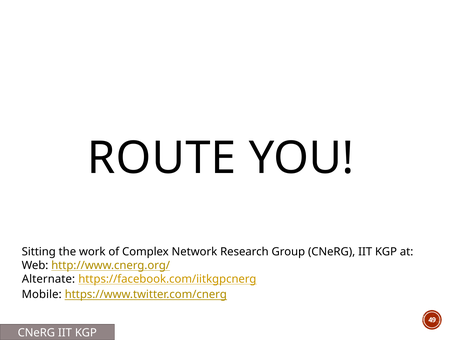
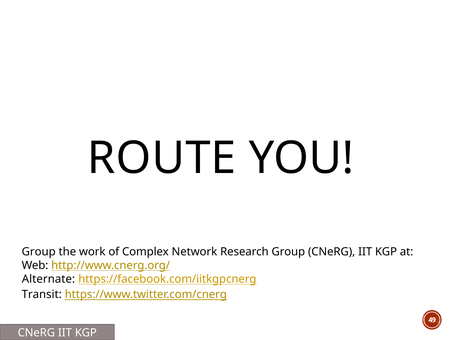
Sitting at (39, 252): Sitting -> Group
Mobile: Mobile -> Transit
